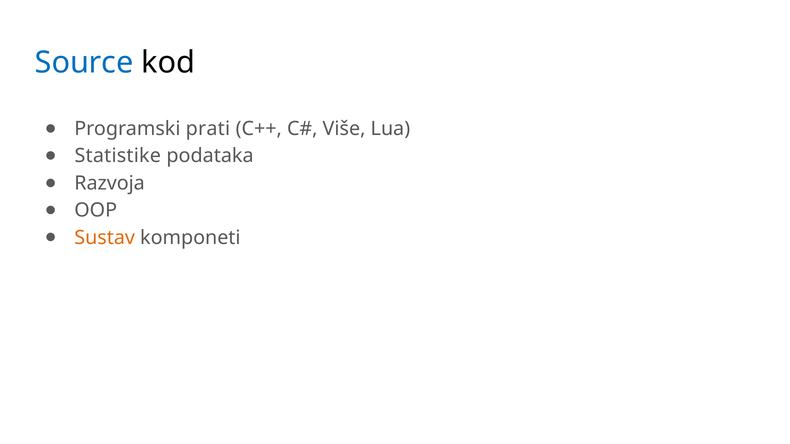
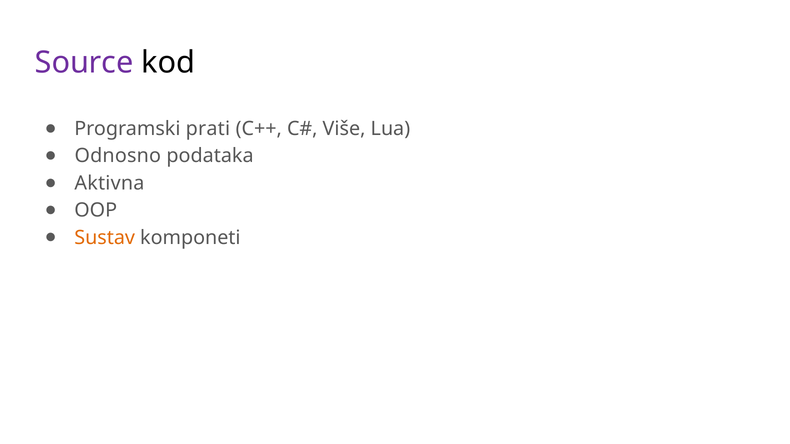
Source colour: blue -> purple
Statistike: Statistike -> Odnosno
Razvoja: Razvoja -> Aktivna
